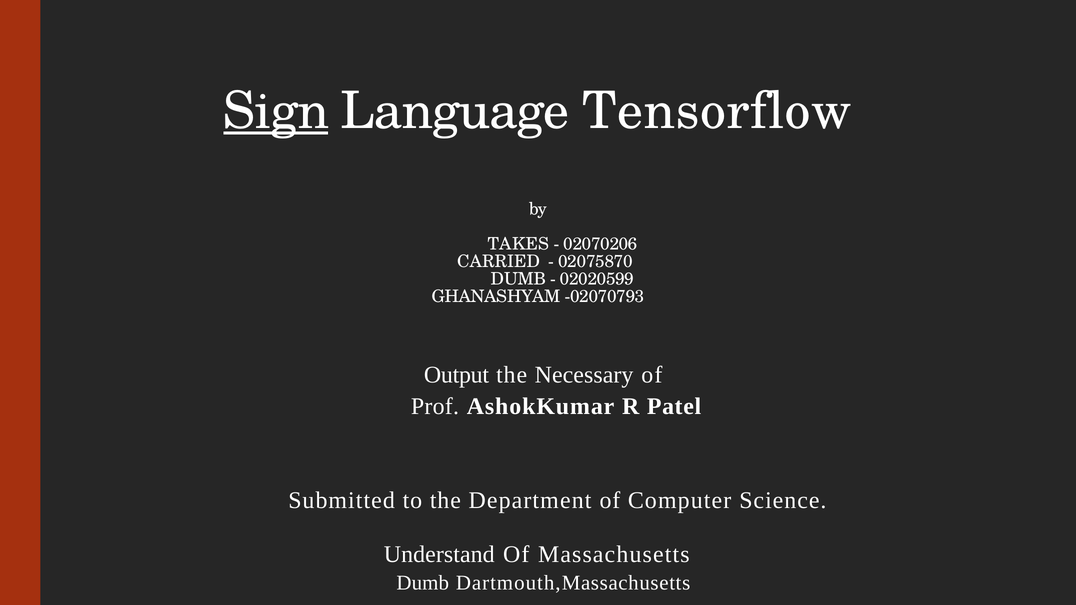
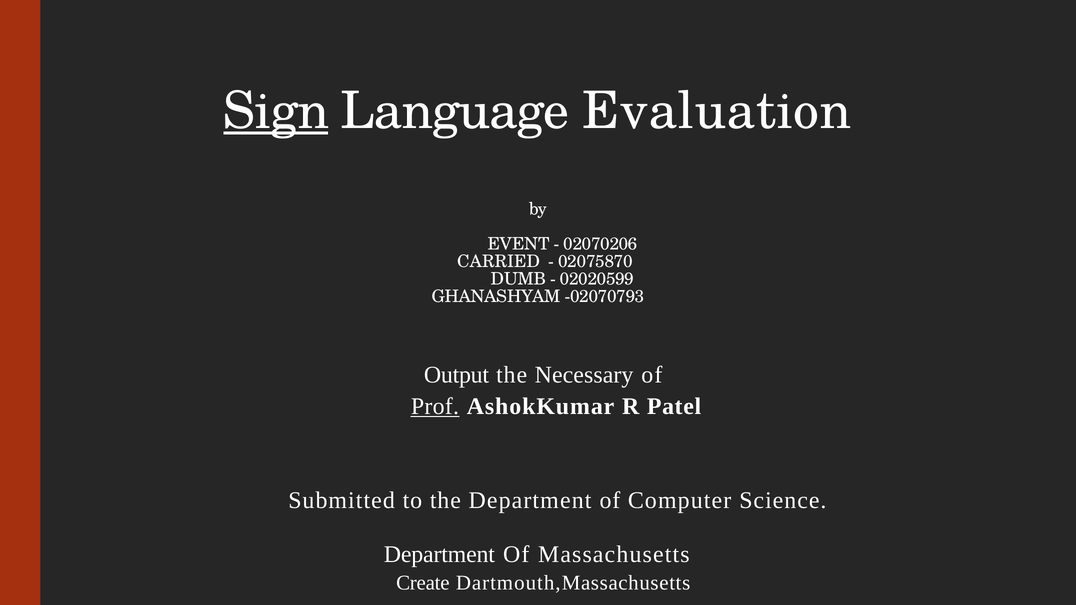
Tensorflow: Tensorflow -> Evaluation
TAKES: TAKES -> EVENT
Prof underline: none -> present
Understand at (439, 554): Understand -> Department
Dumb at (423, 583): Dumb -> Create
